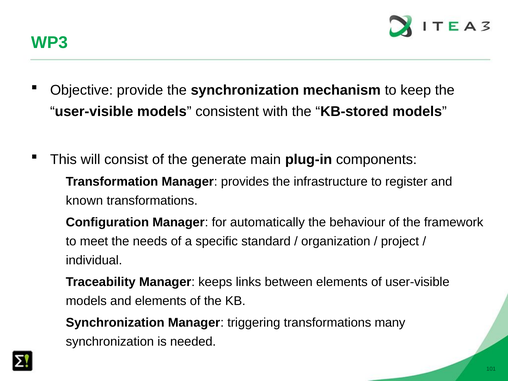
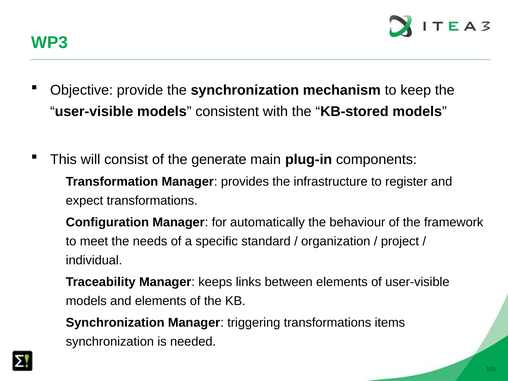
known: known -> expect
many: many -> items
